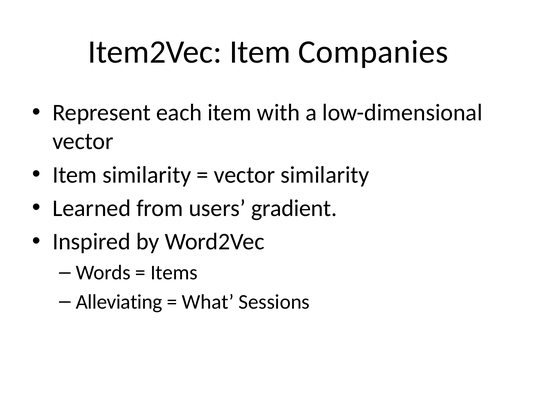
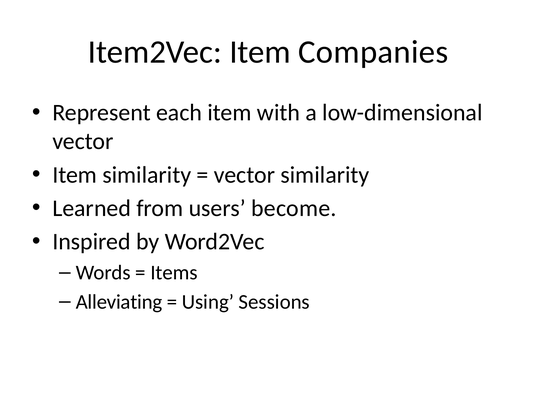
gradient: gradient -> become
What: What -> Using
